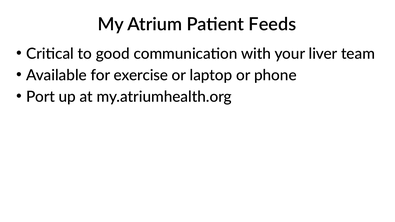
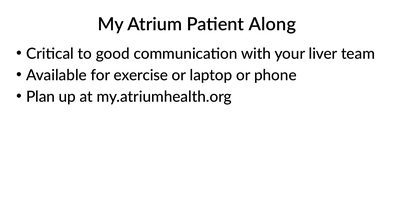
Feeds: Feeds -> Along
Port: Port -> Plan
